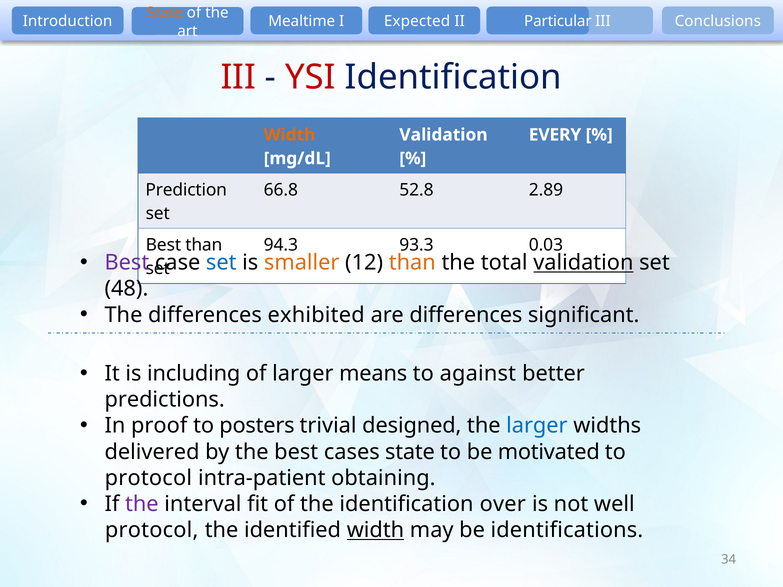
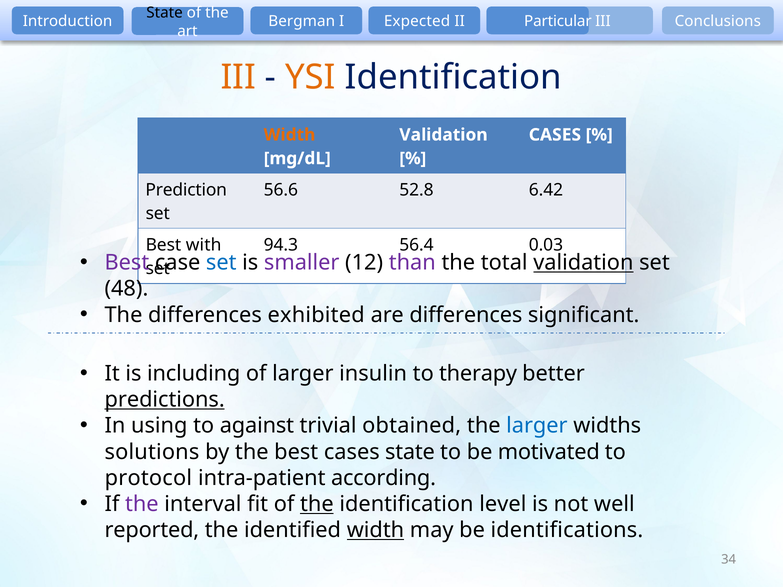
State at (165, 13) colour: orange -> black
Mealtime: Mealtime -> Bergman
III at (238, 78) colour: red -> orange
YSI colour: red -> orange
EVERY at (555, 135): EVERY -> CASES
66.8: 66.8 -> 56.6
2.89: 2.89 -> 6.42
Best than: than -> with
93.3: 93.3 -> 56.4
smaller colour: orange -> purple
than at (412, 263) colour: orange -> purple
means: means -> insulin
against: against -> therapy
predictions underline: none -> present
proof: proof -> using
posters: posters -> against
designed: designed -> obtained
delivered: delivered -> solutions
obtaining: obtaining -> according
the at (317, 504) underline: none -> present
over: over -> level
protocol at (152, 530): protocol -> reported
